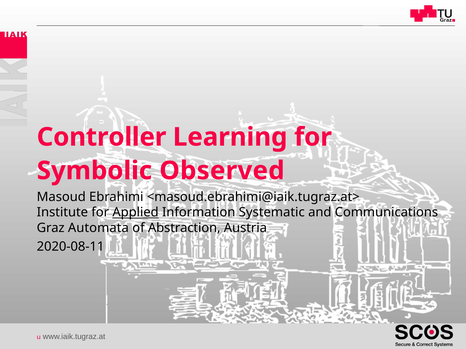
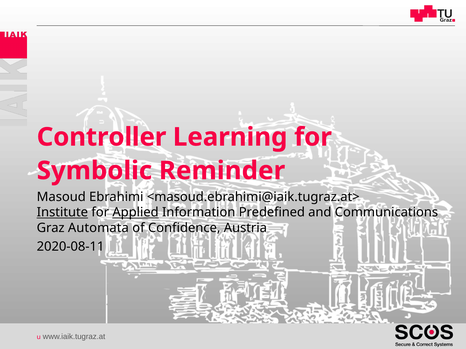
Observed: Observed -> Reminder
Institute underline: none -> present
Systematic: Systematic -> Predefined
Abstraction: Abstraction -> Confidence
